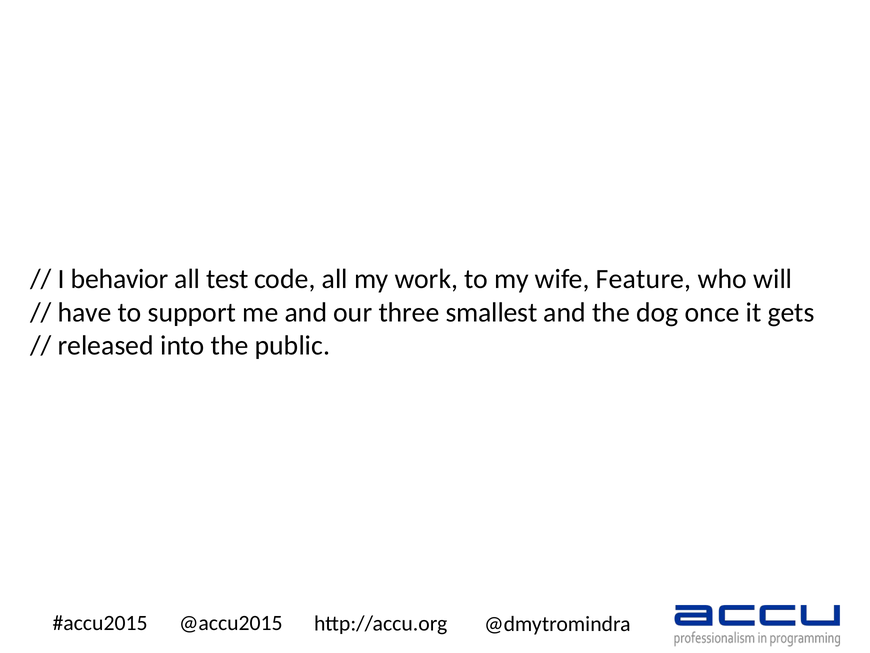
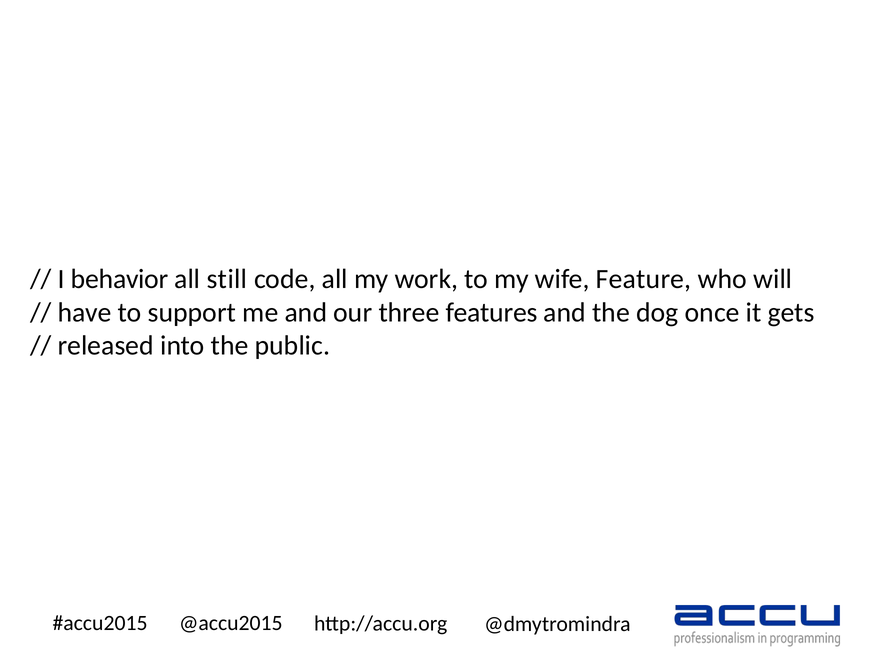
test: test -> still
smallest: smallest -> features
